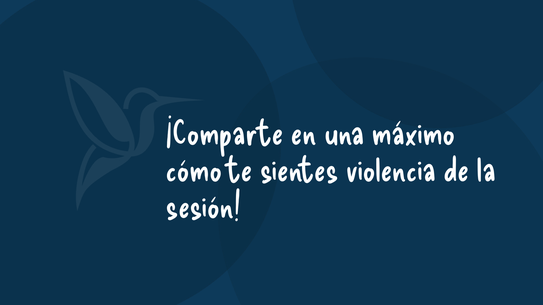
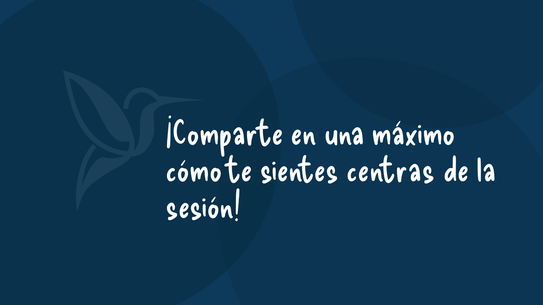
violencia: violencia -> centras
